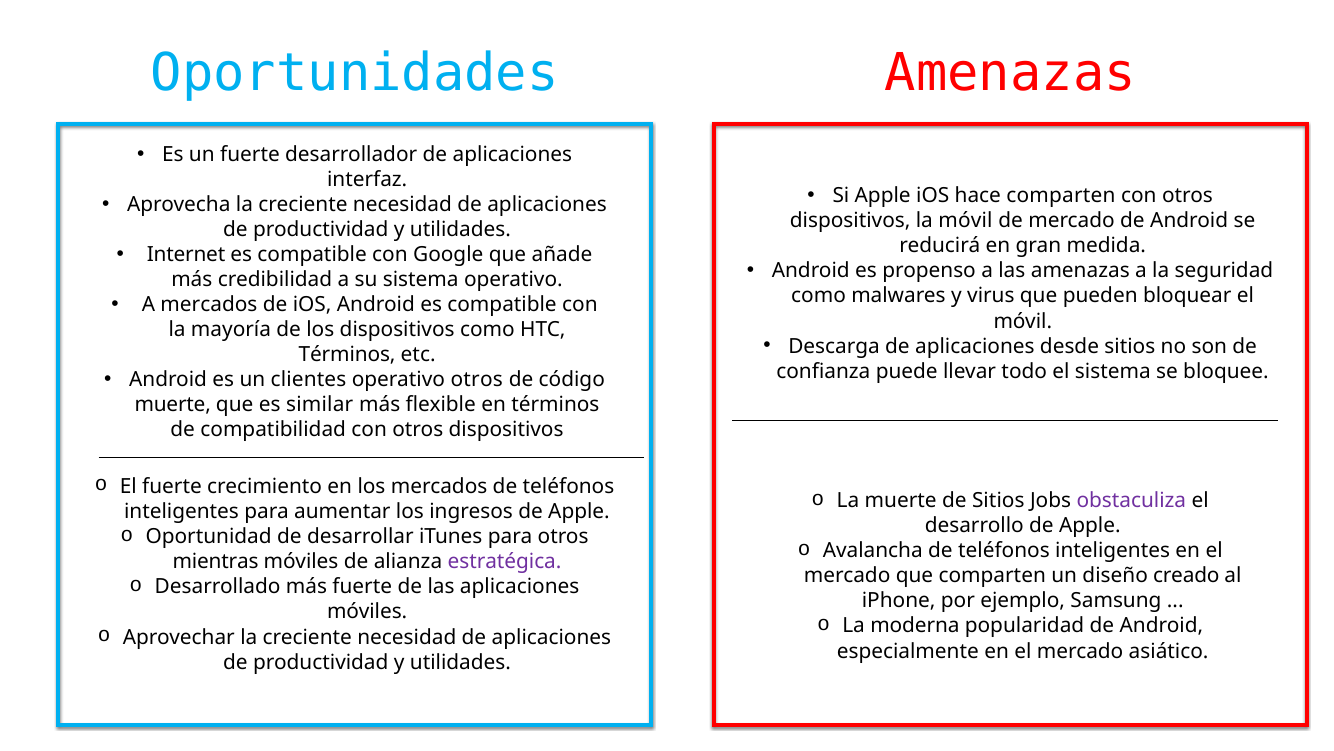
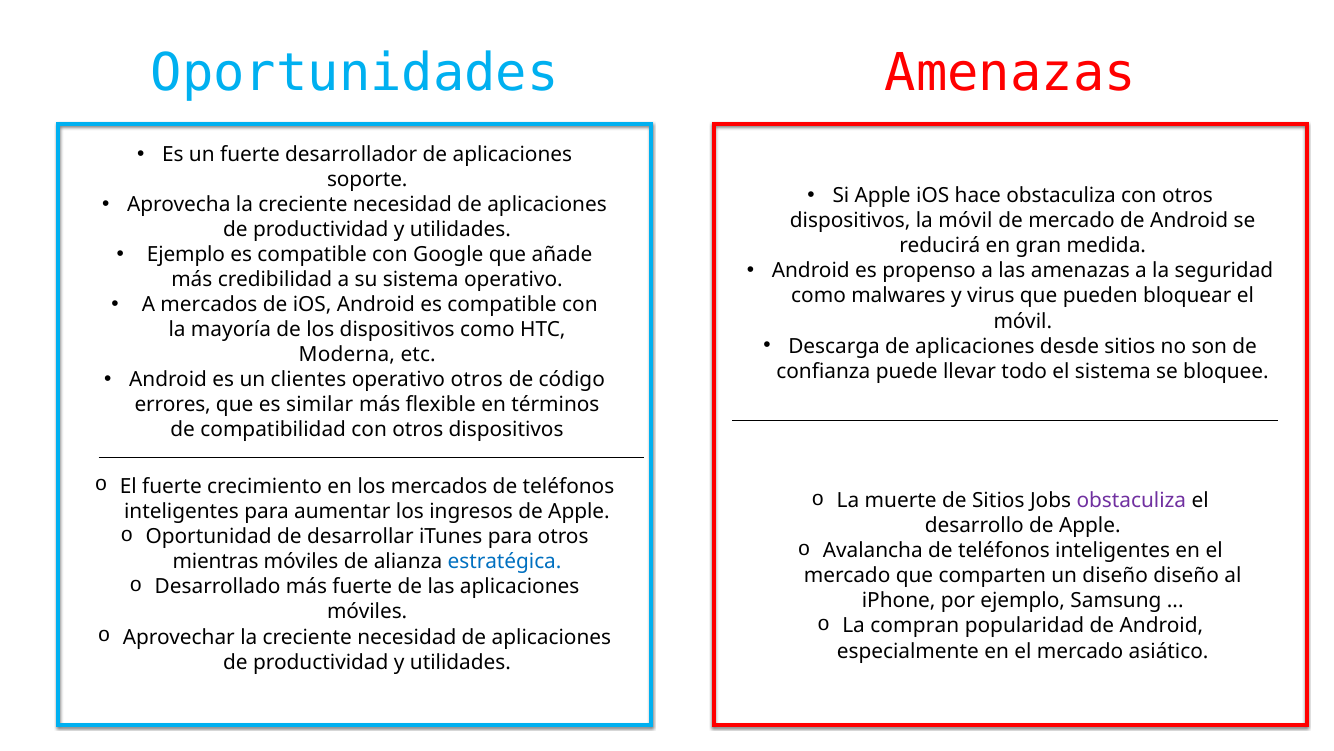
interfaz: interfaz -> soporte
hace comparten: comparten -> obstaculiza
Internet at (186, 254): Internet -> Ejemplo
Términos at (347, 354): Términos -> Moderna
muerte at (173, 404): muerte -> errores
estratégica colour: purple -> blue
diseño creado: creado -> diseño
moderna: moderna -> compran
